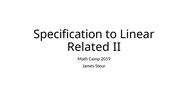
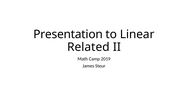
Specification: Specification -> Presentation
